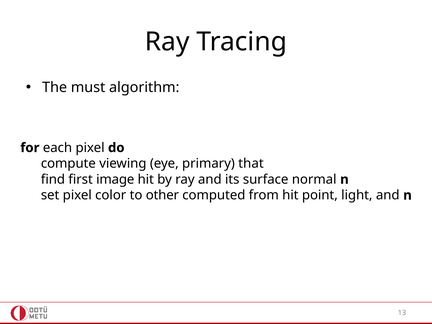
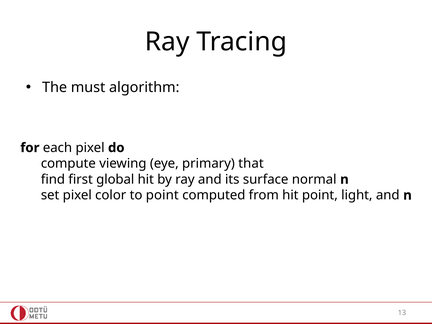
image: image -> global
to other: other -> point
